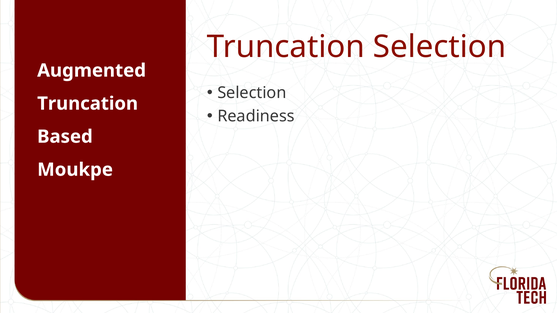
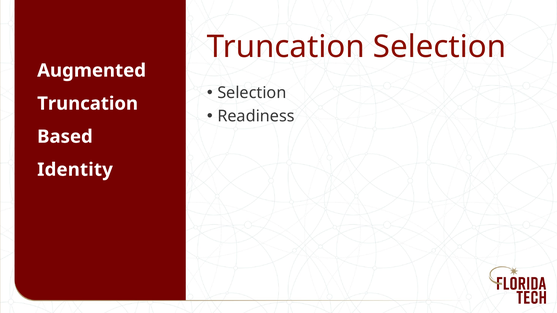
Moukpe: Moukpe -> Identity
